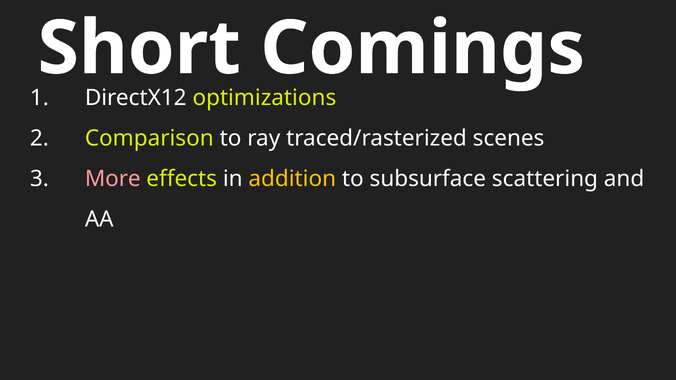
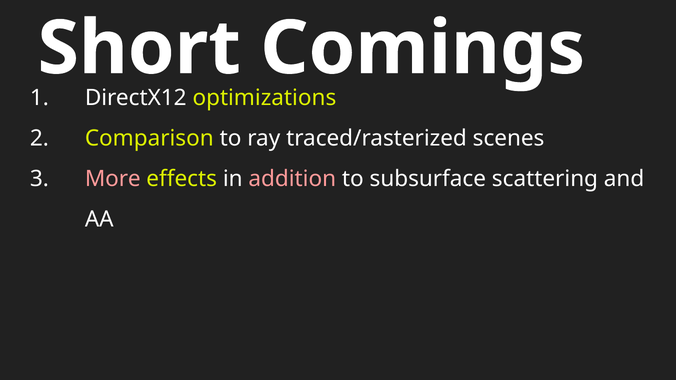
addition colour: yellow -> pink
